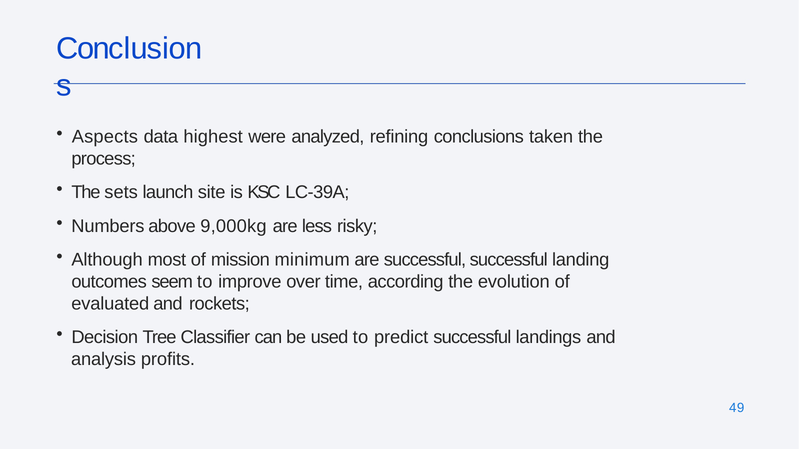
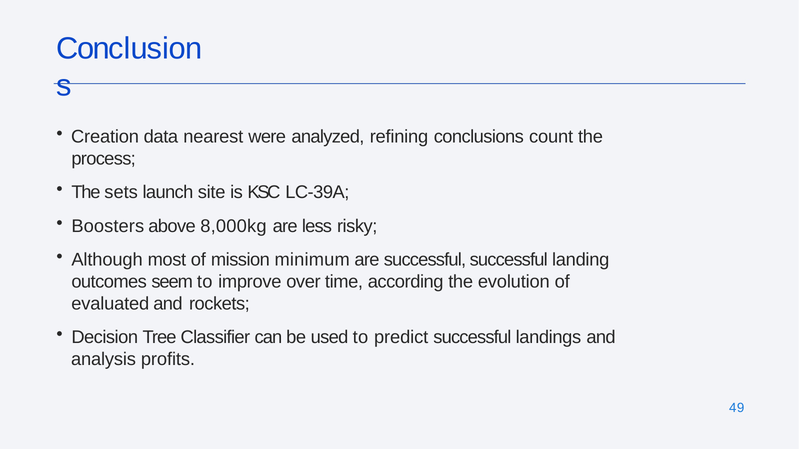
Aspects: Aspects -> Creation
highest: highest -> nearest
taken: taken -> count
Numbers: Numbers -> Boosters
9,000kg: 9,000kg -> 8,000kg
